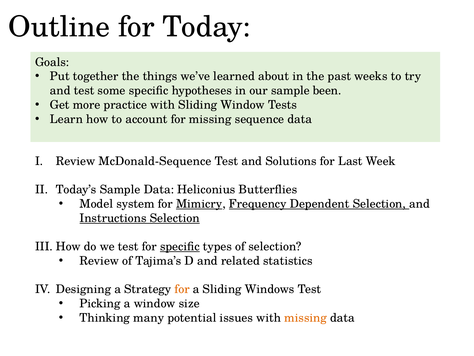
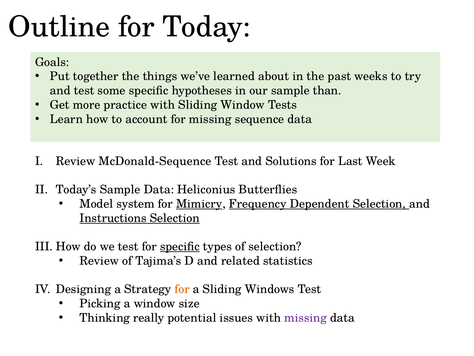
been: been -> than
many: many -> really
missing at (306, 317) colour: orange -> purple
